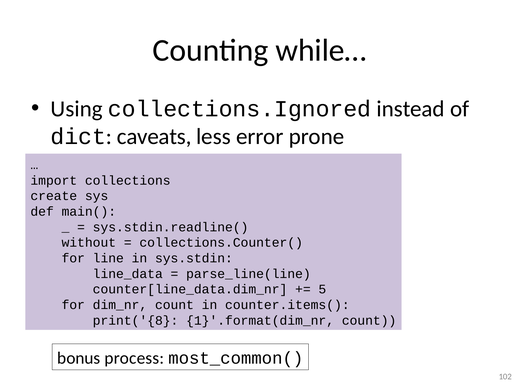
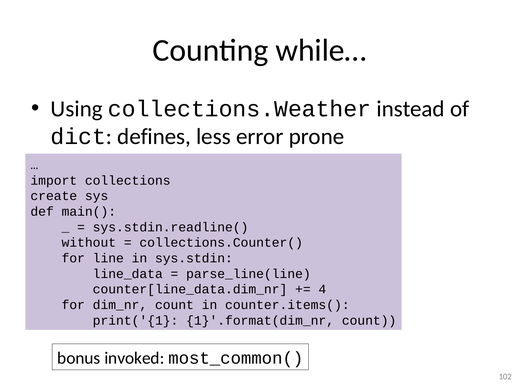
collections.Ignored: collections.Ignored -> collections.Weather
caveats: caveats -> defines
5: 5 -> 4
print('{8: print('{8 -> print('{1
process: process -> invoked
